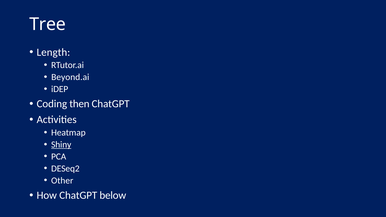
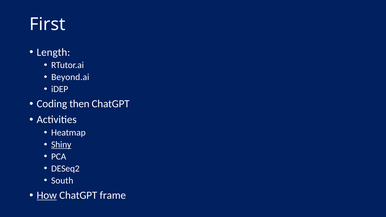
Tree: Tree -> First
Other: Other -> South
How underline: none -> present
below: below -> frame
